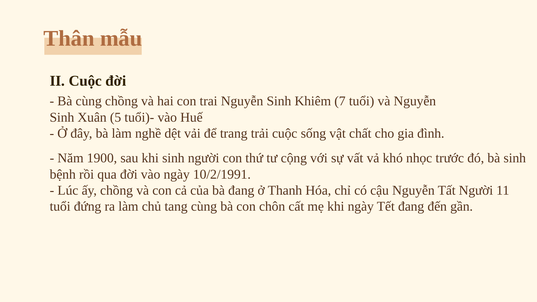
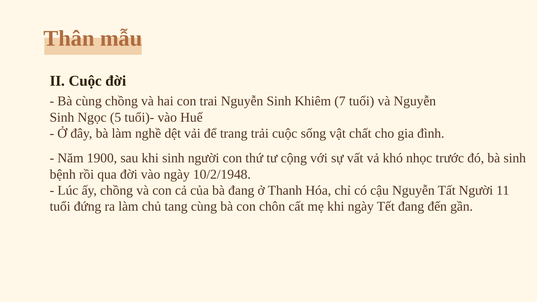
Xuân: Xuân -> Ngọc
10/2/1991: 10/2/1991 -> 10/2/1948
